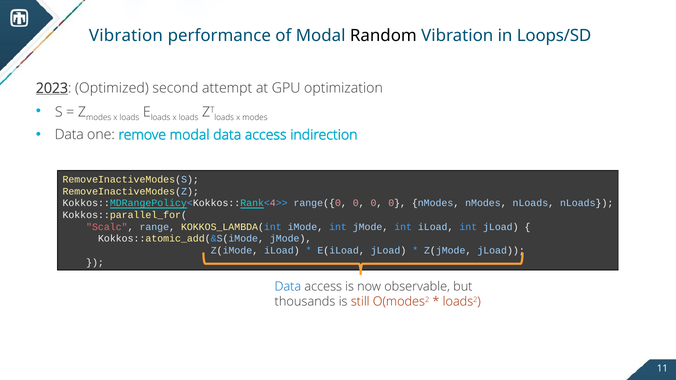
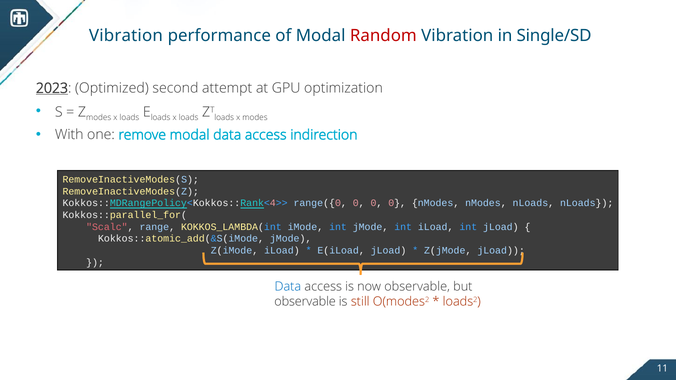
Random colour: black -> red
Loops/SD: Loops/SD -> Single/SD
Data at (69, 135): Data -> With
thousands at (305, 302): thousands -> observable
